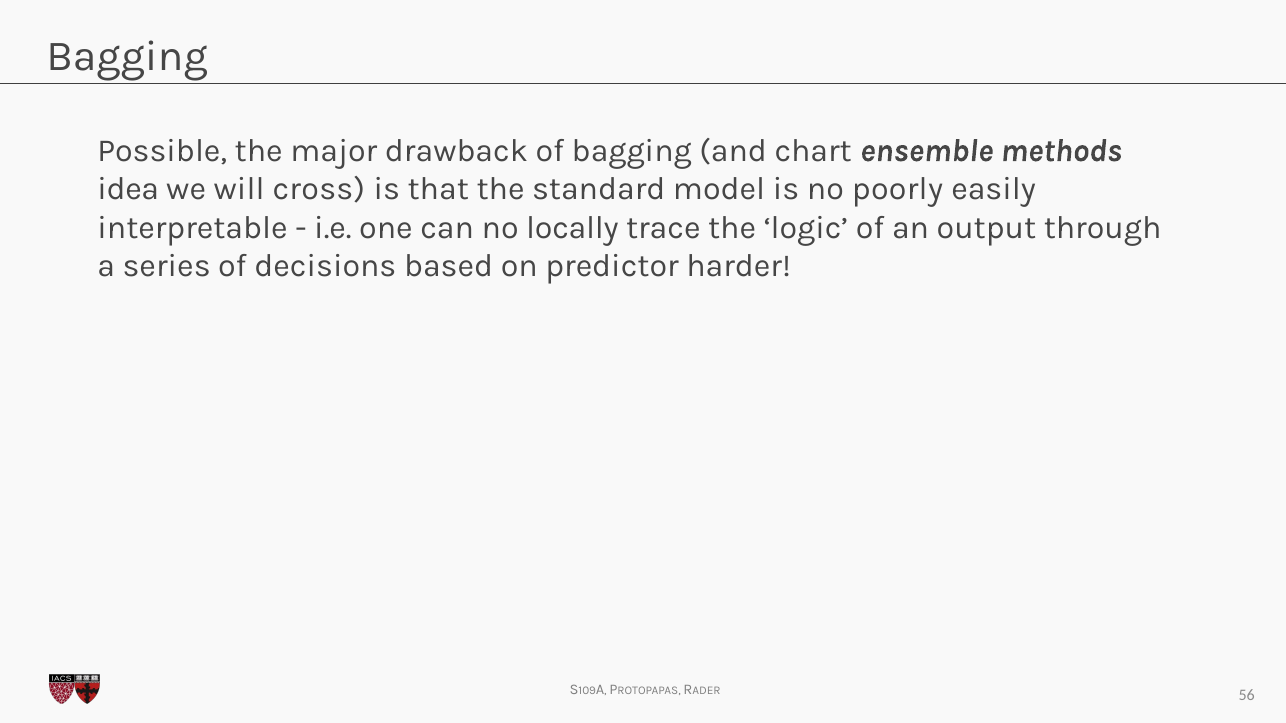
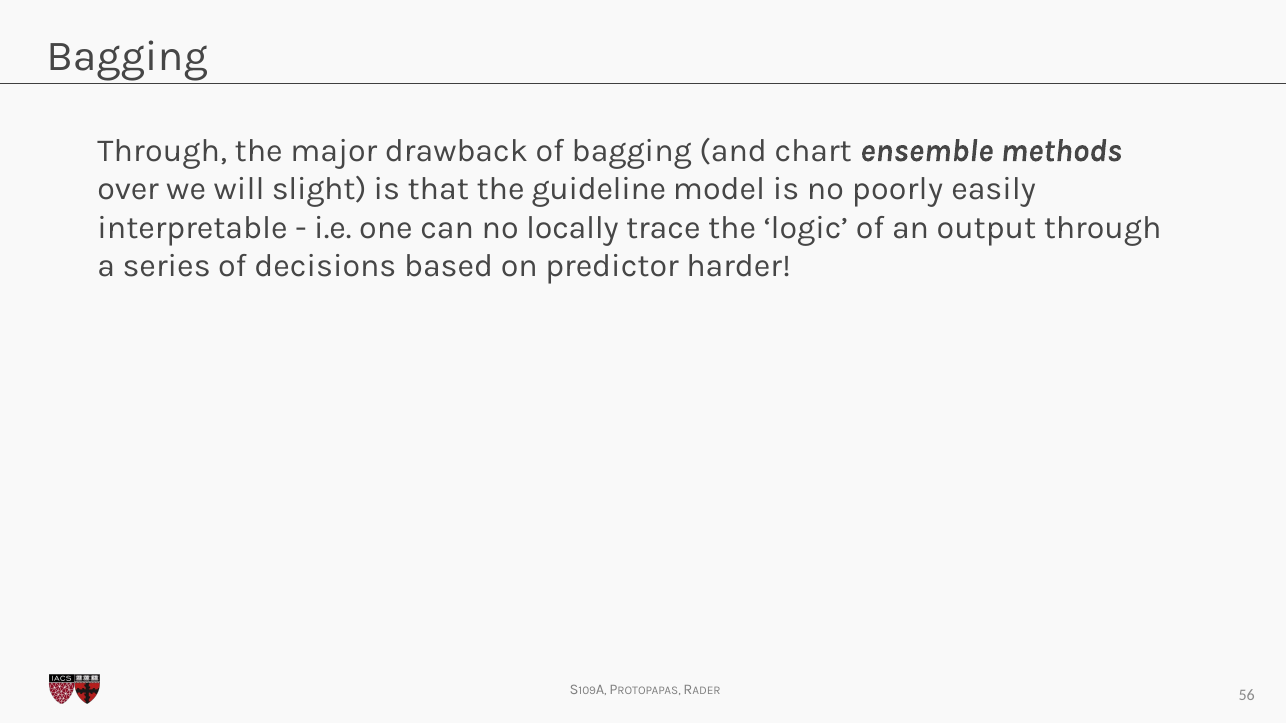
Possible at (162, 151): Possible -> Through
idea: idea -> over
cross: cross -> slight
standard: standard -> guideline
